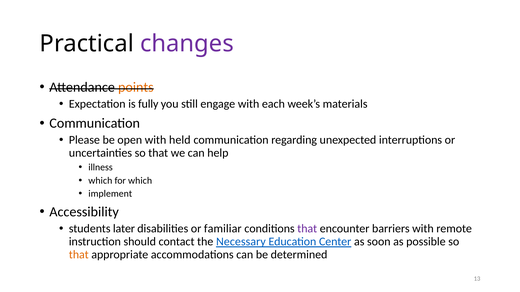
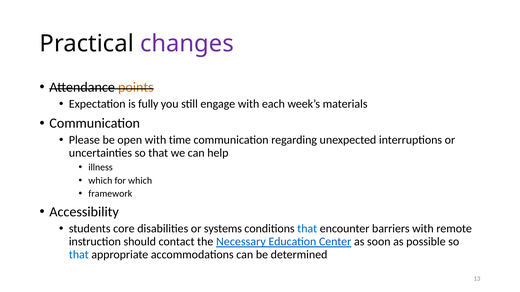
held: held -> time
implement: implement -> framework
later: later -> core
familiar: familiar -> systems
that at (307, 229) colour: purple -> blue
that at (79, 255) colour: orange -> blue
